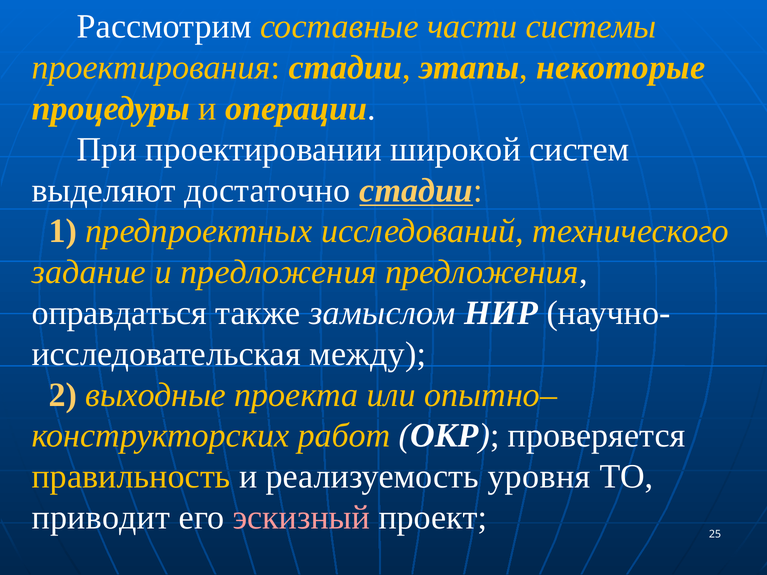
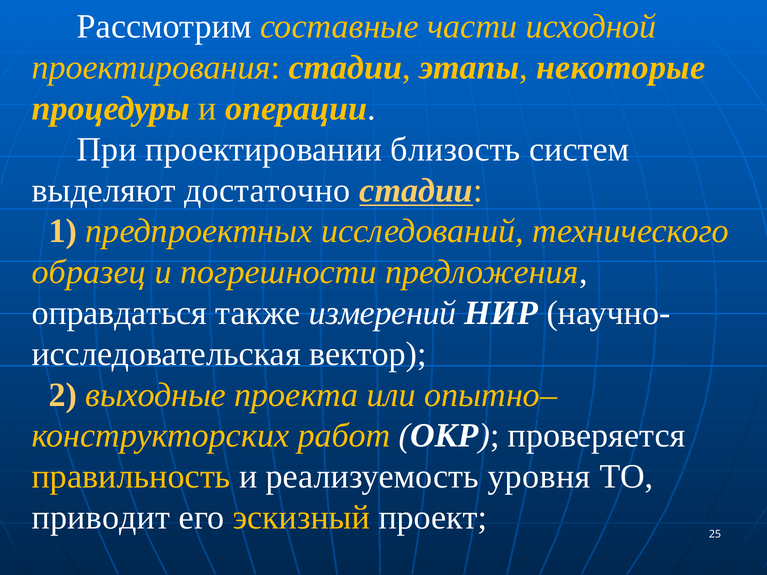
системы: системы -> исходной
широкой: широкой -> близость
задание: задание -> образец
и предложения: предложения -> погрешности
замыслом: замыслом -> измерений
между: между -> вектор
эскизный colour: pink -> yellow
